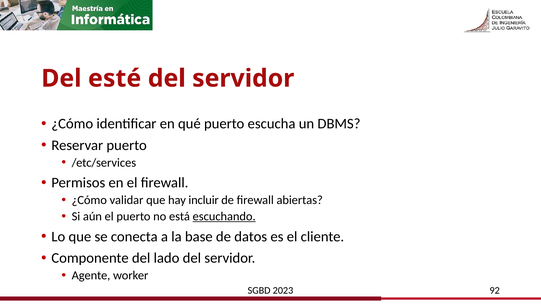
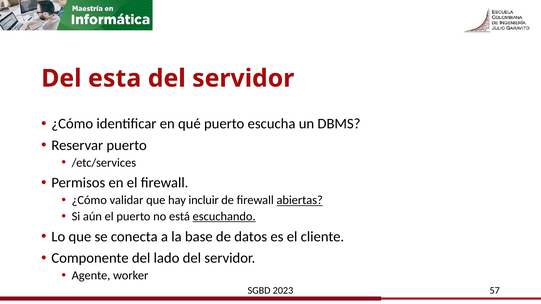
esté: esté -> esta
abiertas underline: none -> present
92: 92 -> 57
